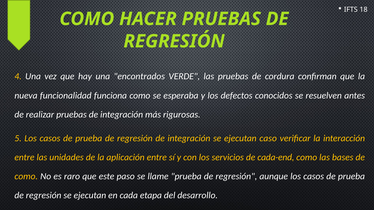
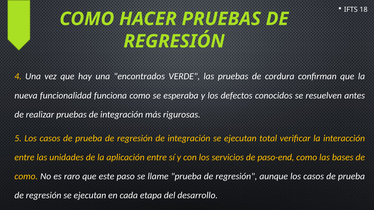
caso: caso -> total
cada-end: cada-end -> paso-end
